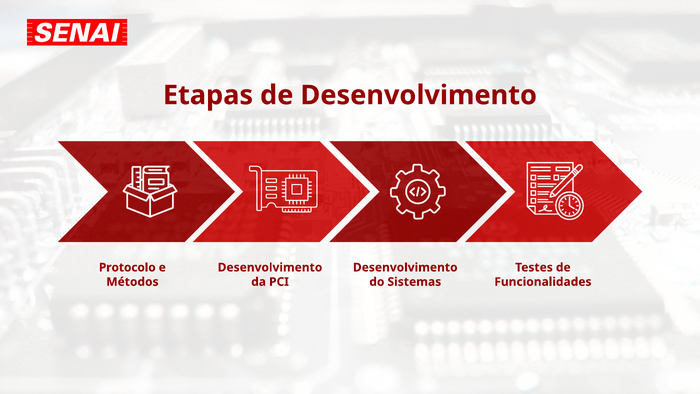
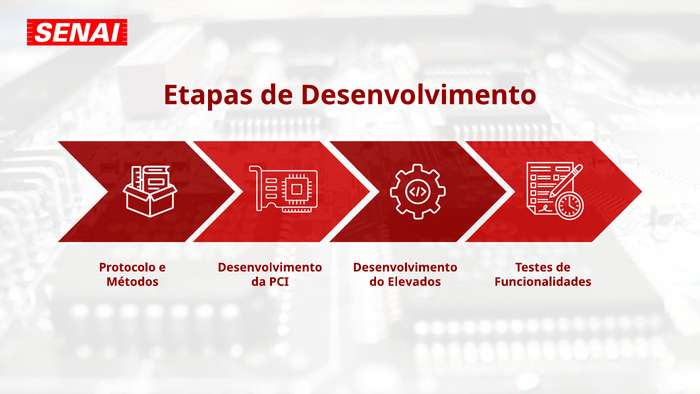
Sistemas: Sistemas -> Elevados
